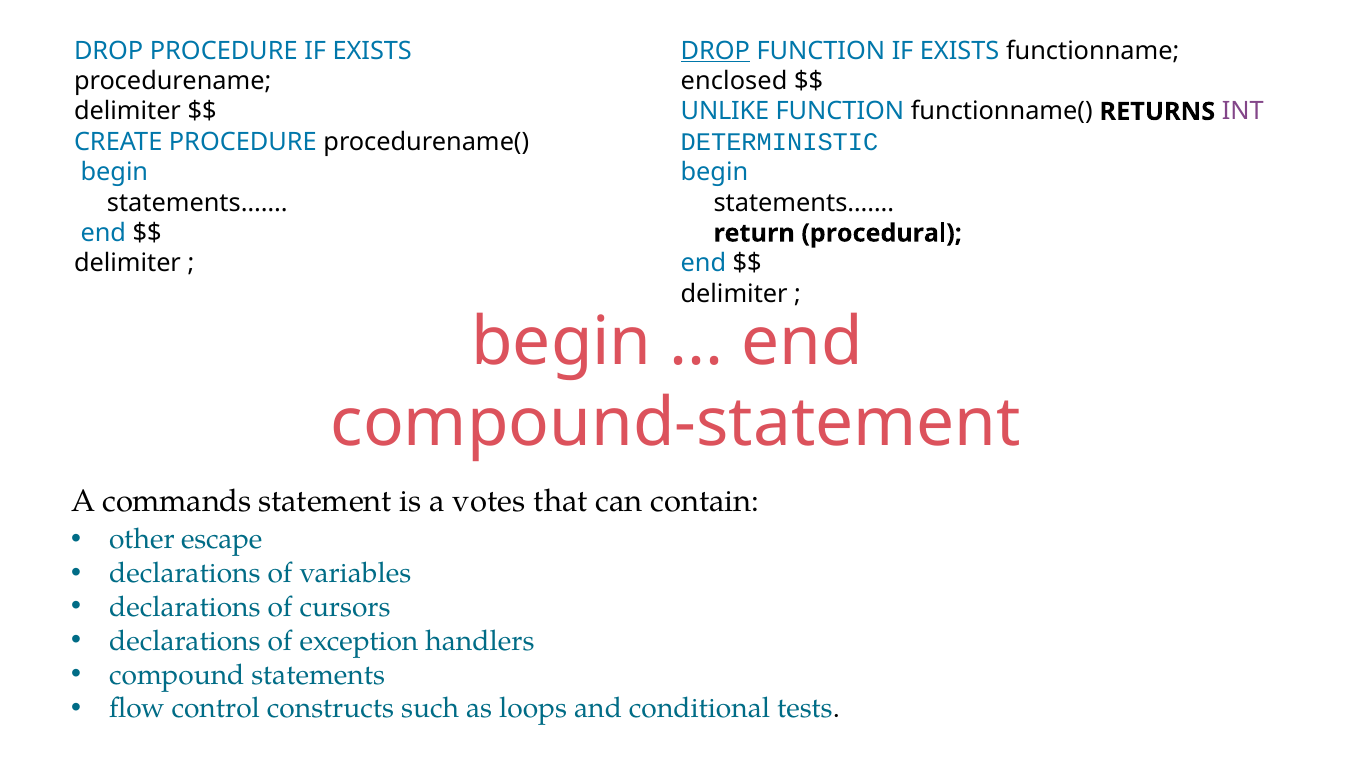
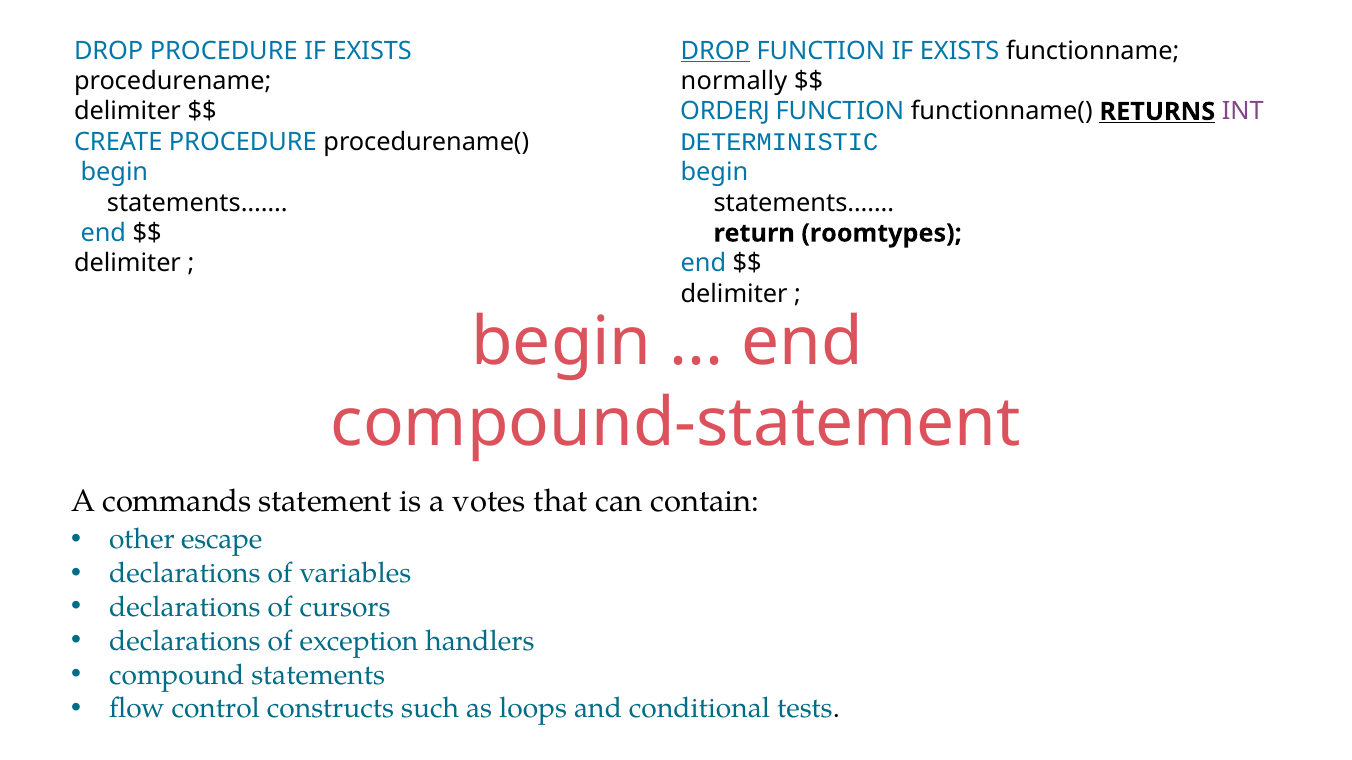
enclosed: enclosed -> normally
UNLIKE: UNLIKE -> ORDERJ
RETURNS underline: none -> present
procedural: procedural -> roomtypes
